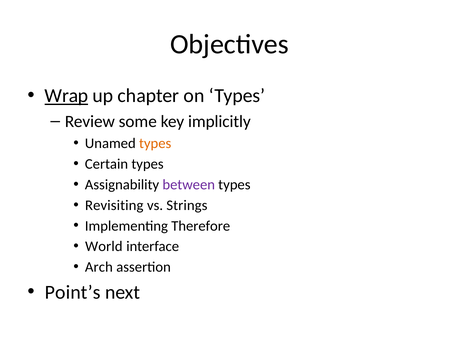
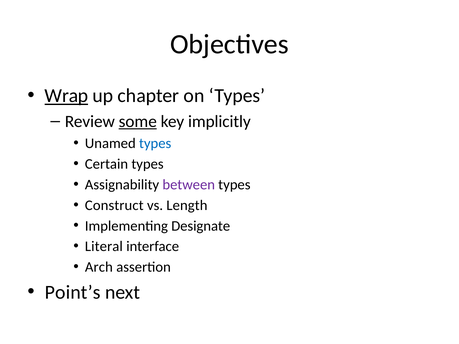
some underline: none -> present
types at (155, 143) colour: orange -> blue
Revisiting: Revisiting -> Construct
Strings: Strings -> Length
Therefore: Therefore -> Designate
World: World -> Literal
